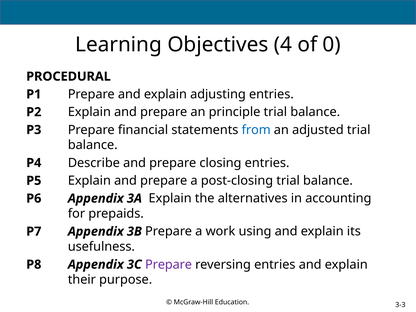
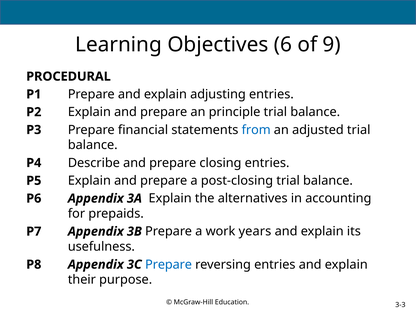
4: 4 -> 6
0: 0 -> 9
using: using -> years
Prepare at (169, 265) colour: purple -> blue
